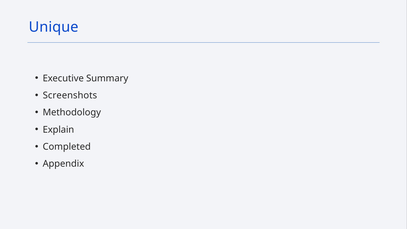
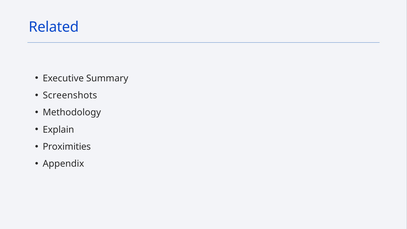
Unique: Unique -> Related
Completed: Completed -> Proximities
